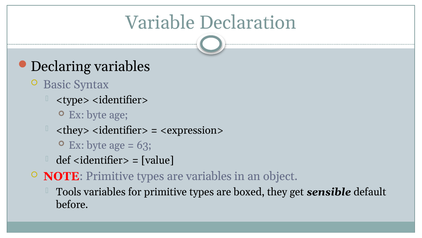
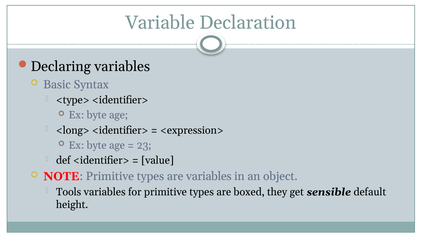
<they>: <they> -> <long>
63: 63 -> 23
before: before -> height
